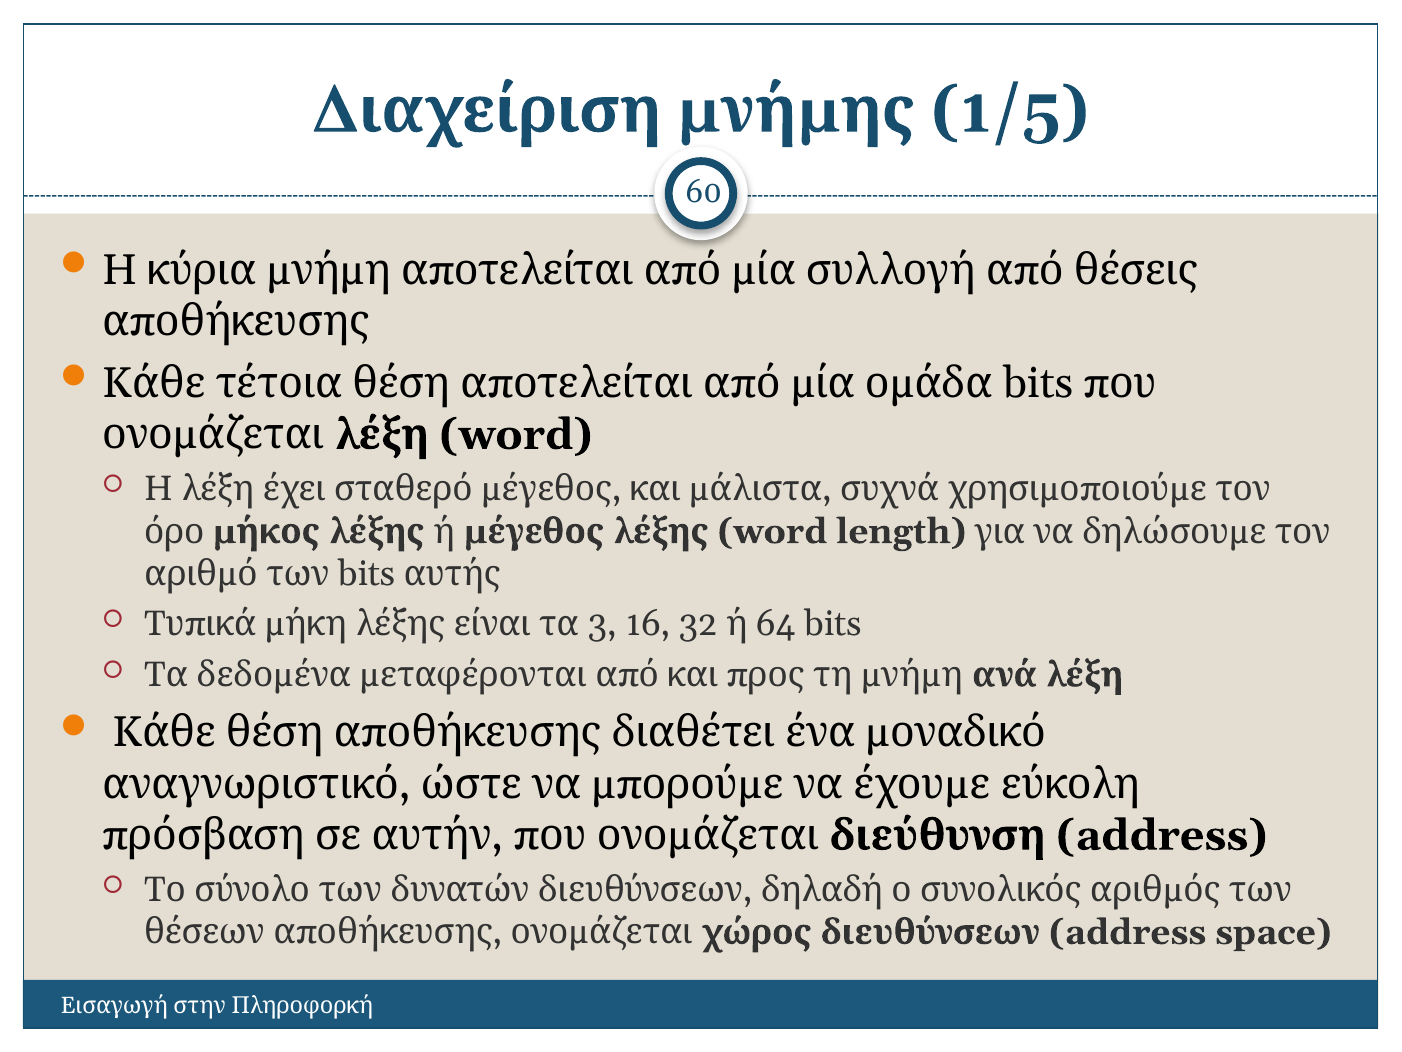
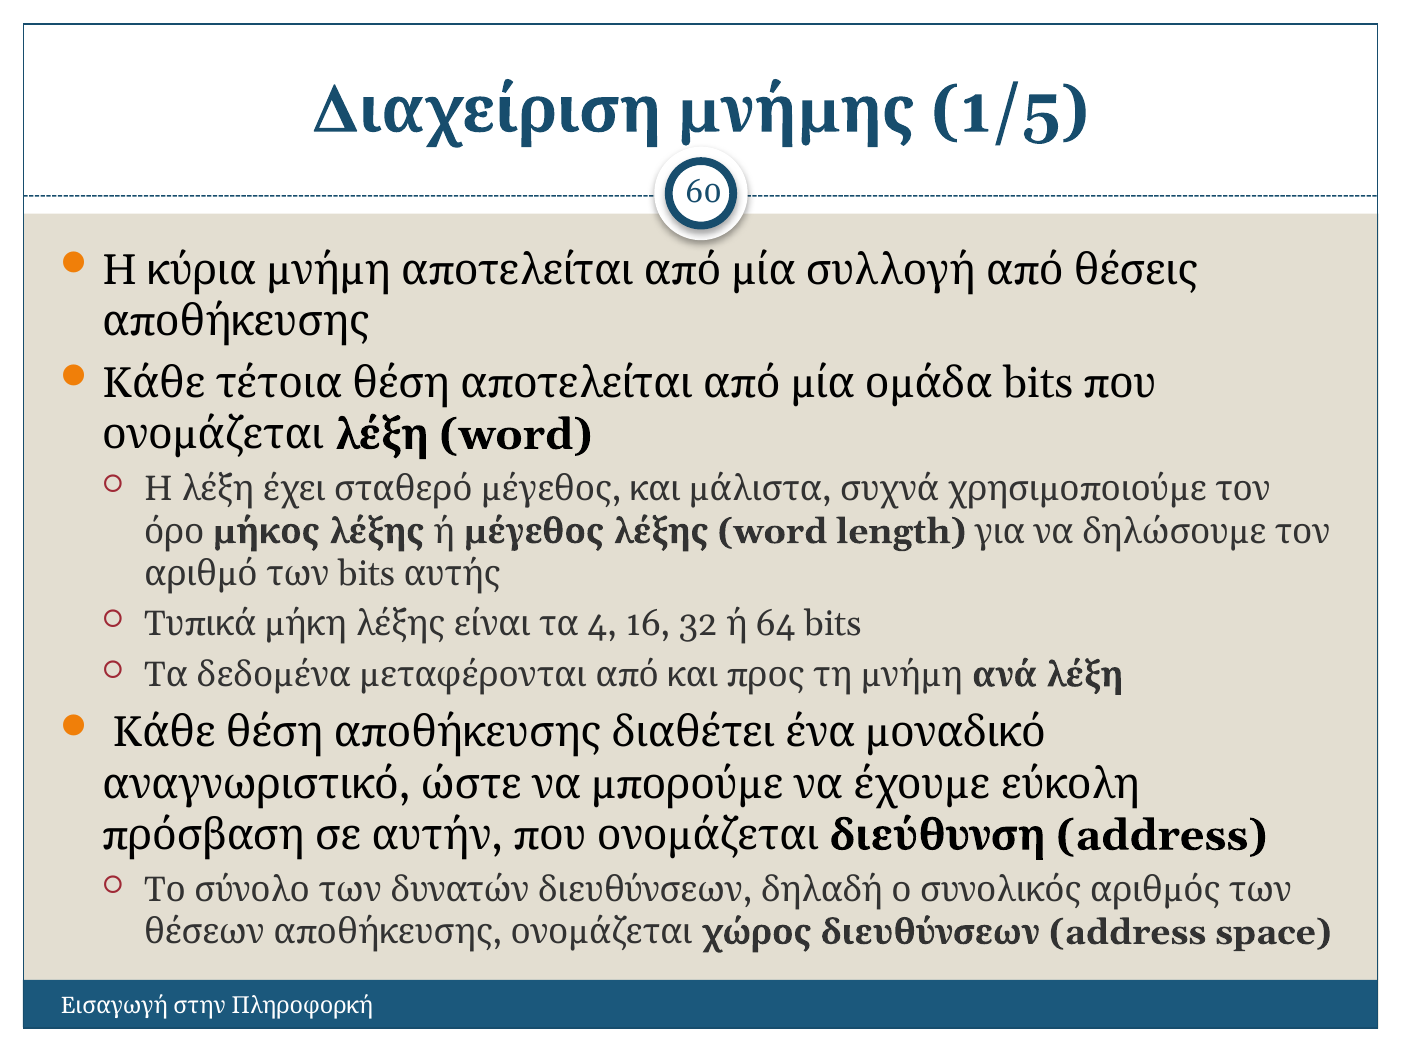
3: 3 -> 4
